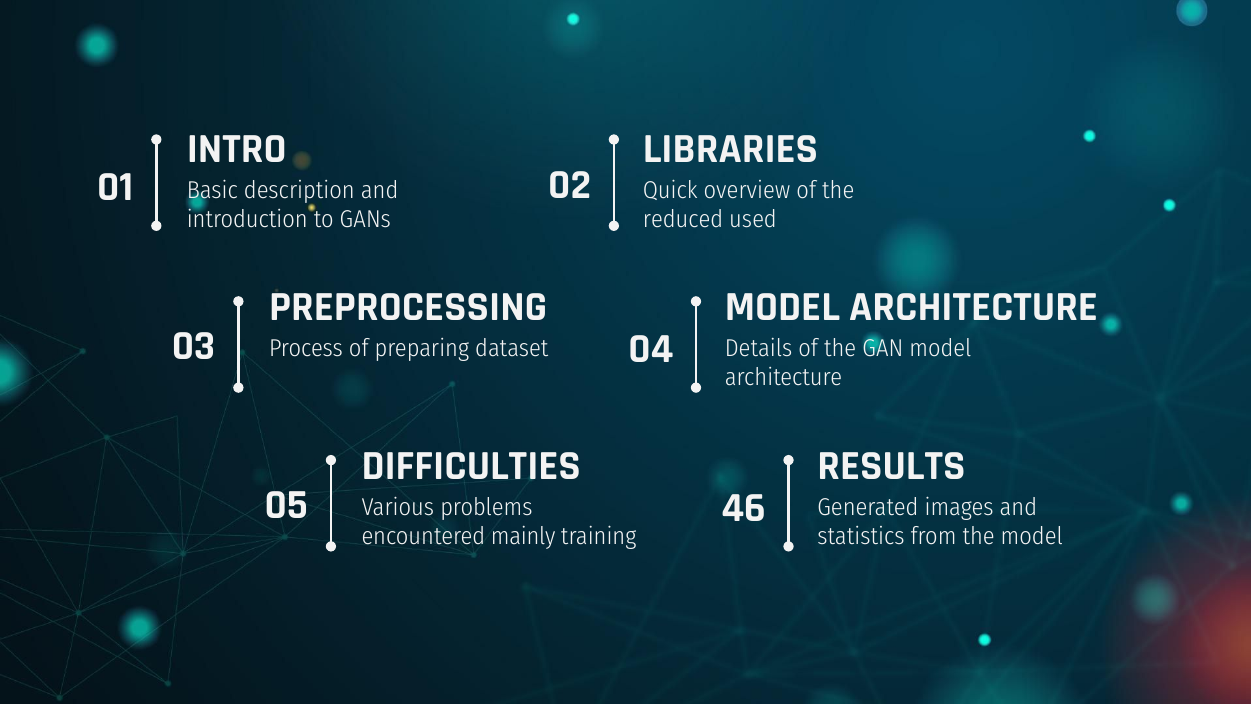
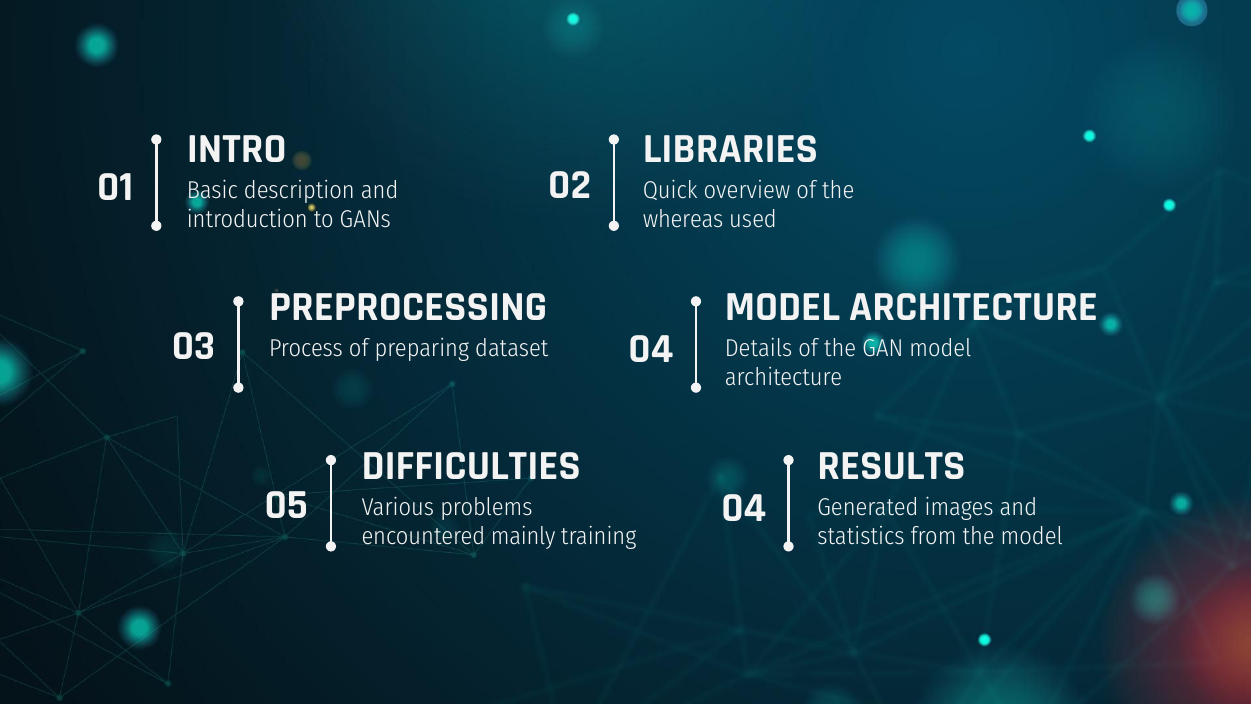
reduced: reduced -> whereas
05 46: 46 -> 04
